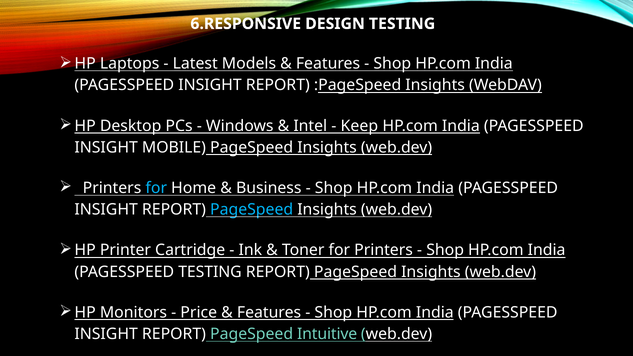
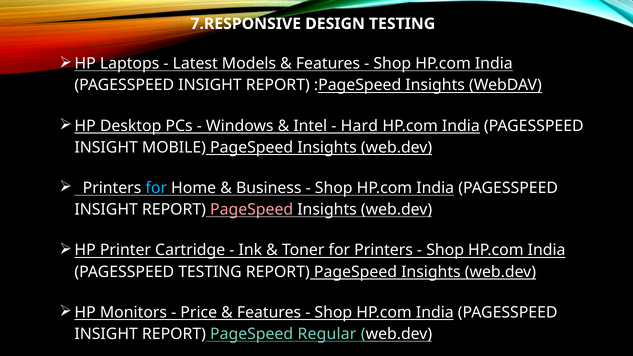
6.RESPONSIVE: 6.RESPONSIVE -> 7.RESPONSIVE
Keep: Keep -> Hard
PageSpeed at (252, 210) colour: light blue -> pink
Intuitive: Intuitive -> Regular
